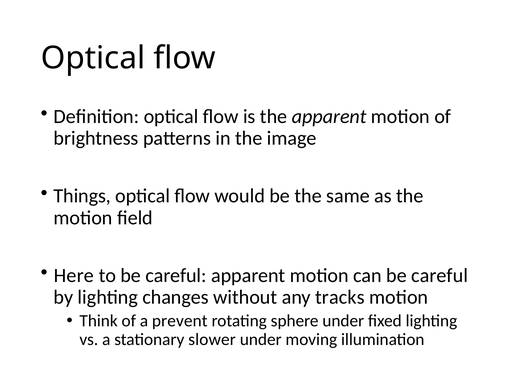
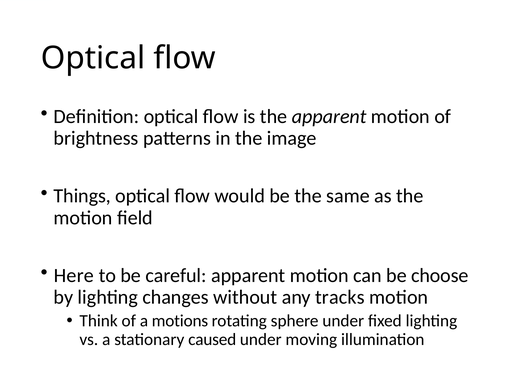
can be careful: careful -> choose
prevent: prevent -> motions
slower: slower -> caused
